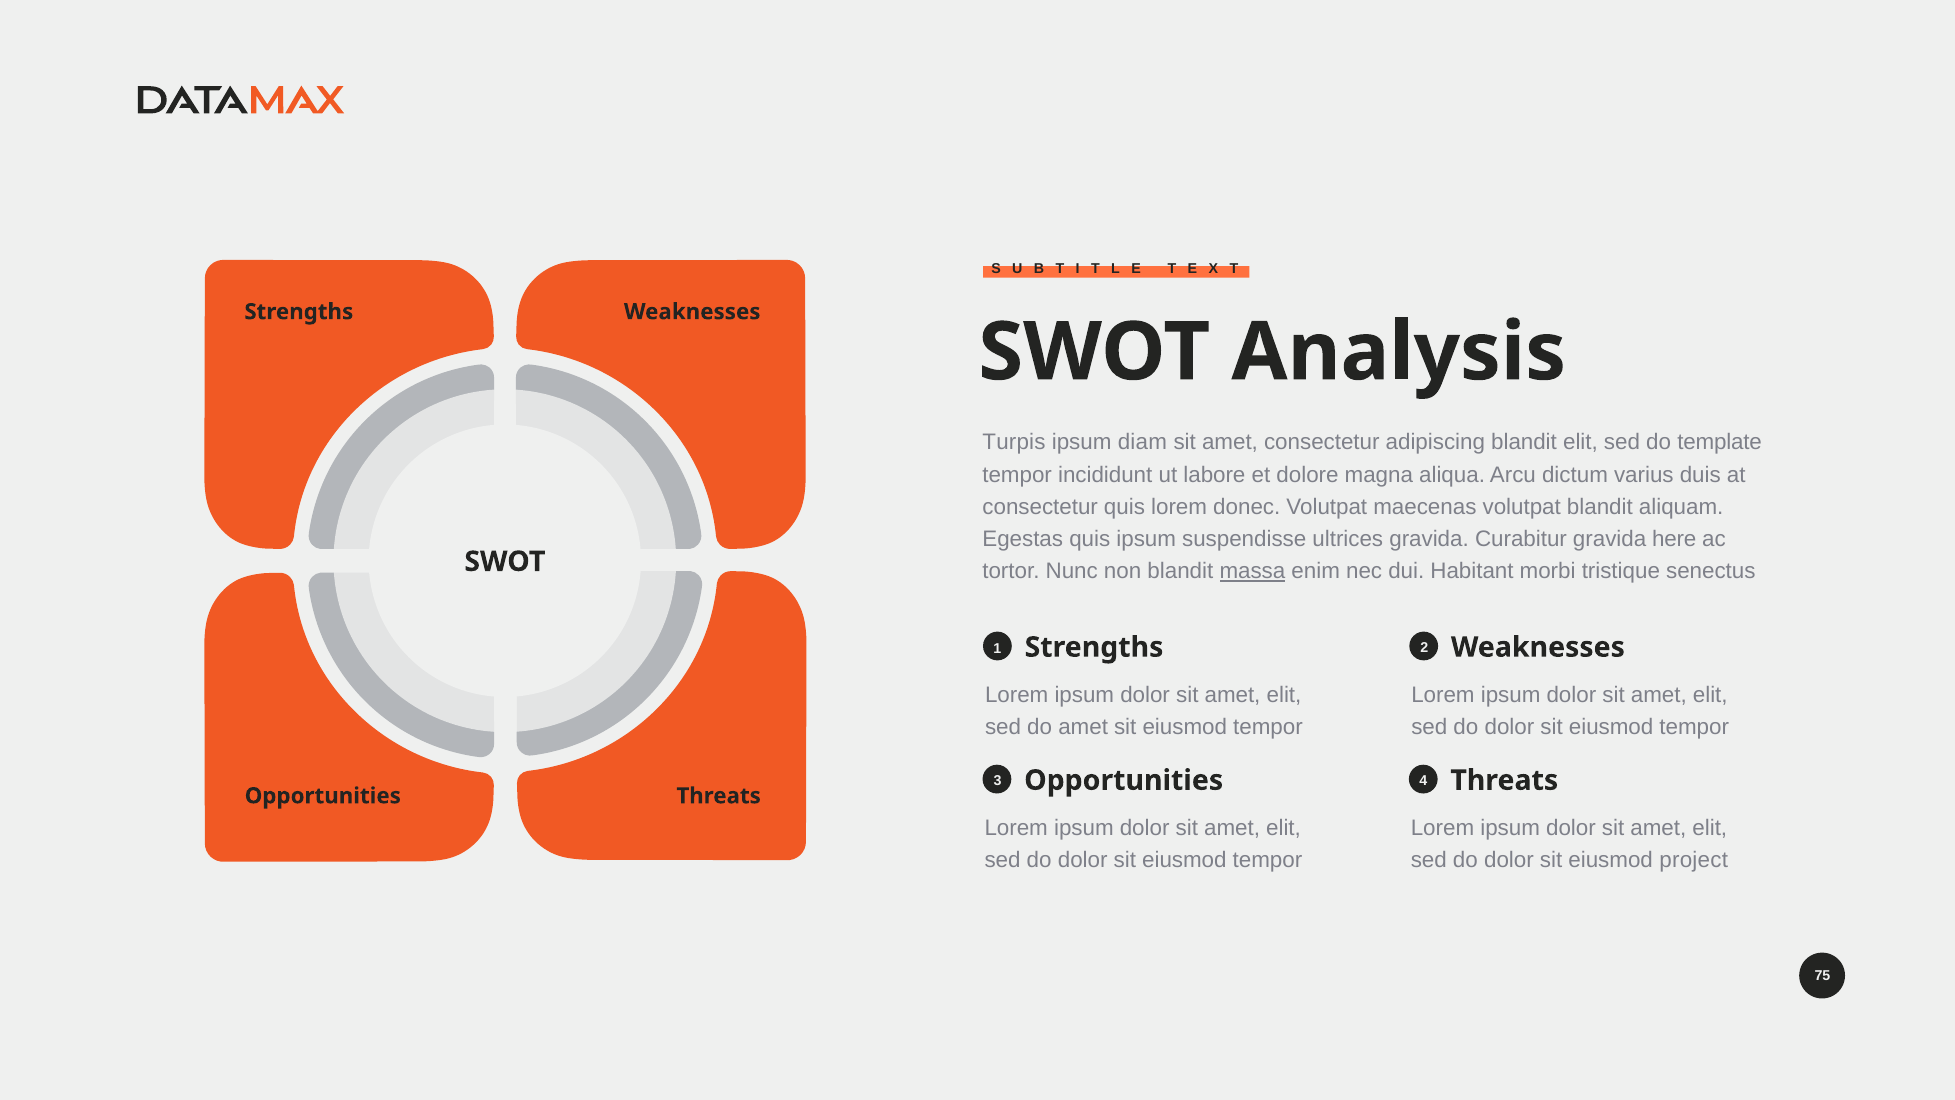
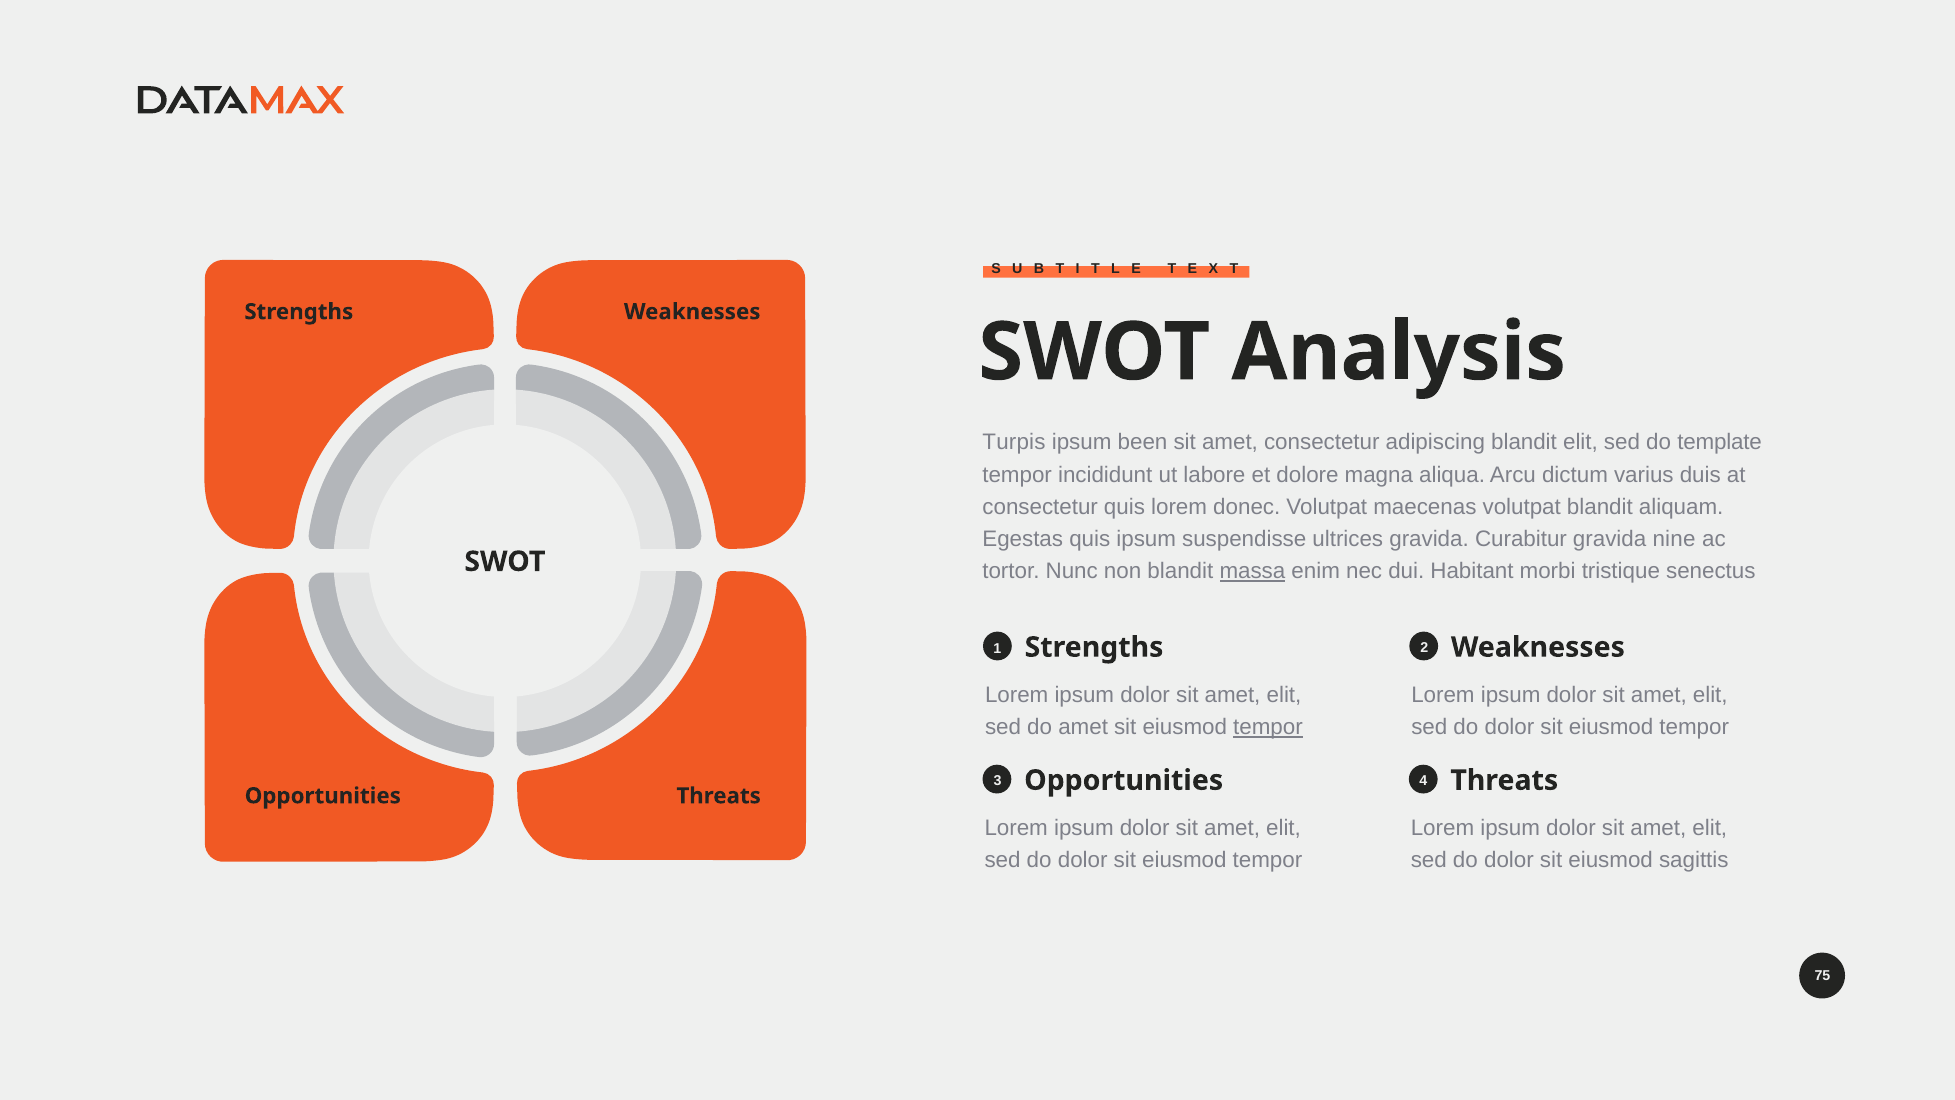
diam: diam -> been
here: here -> nine
tempor at (1268, 727) underline: none -> present
project: project -> sagittis
